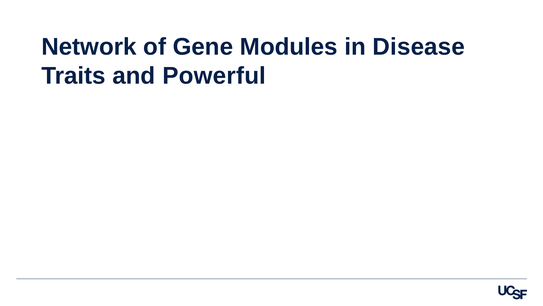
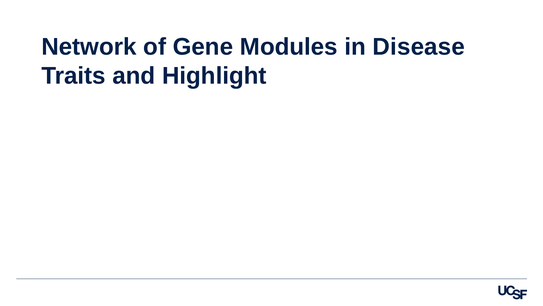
Powerful: Powerful -> Highlight
